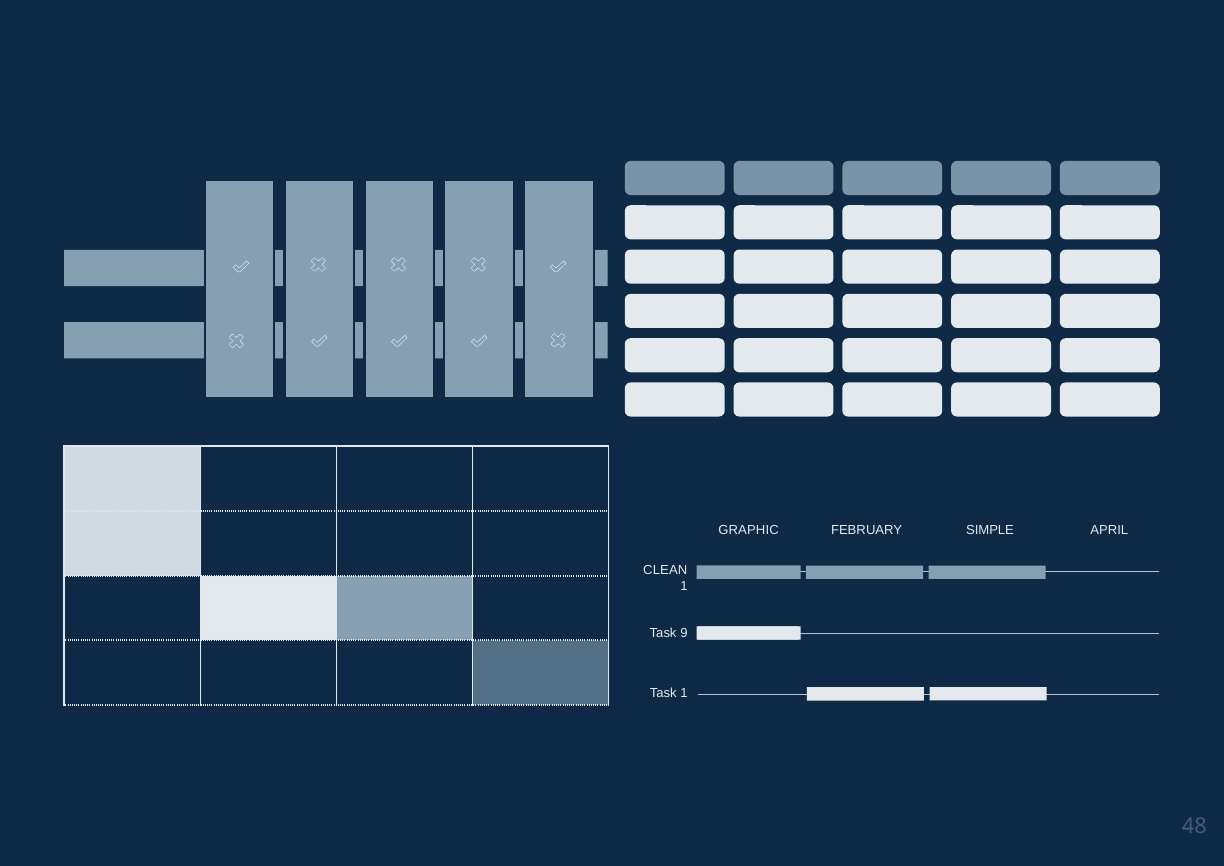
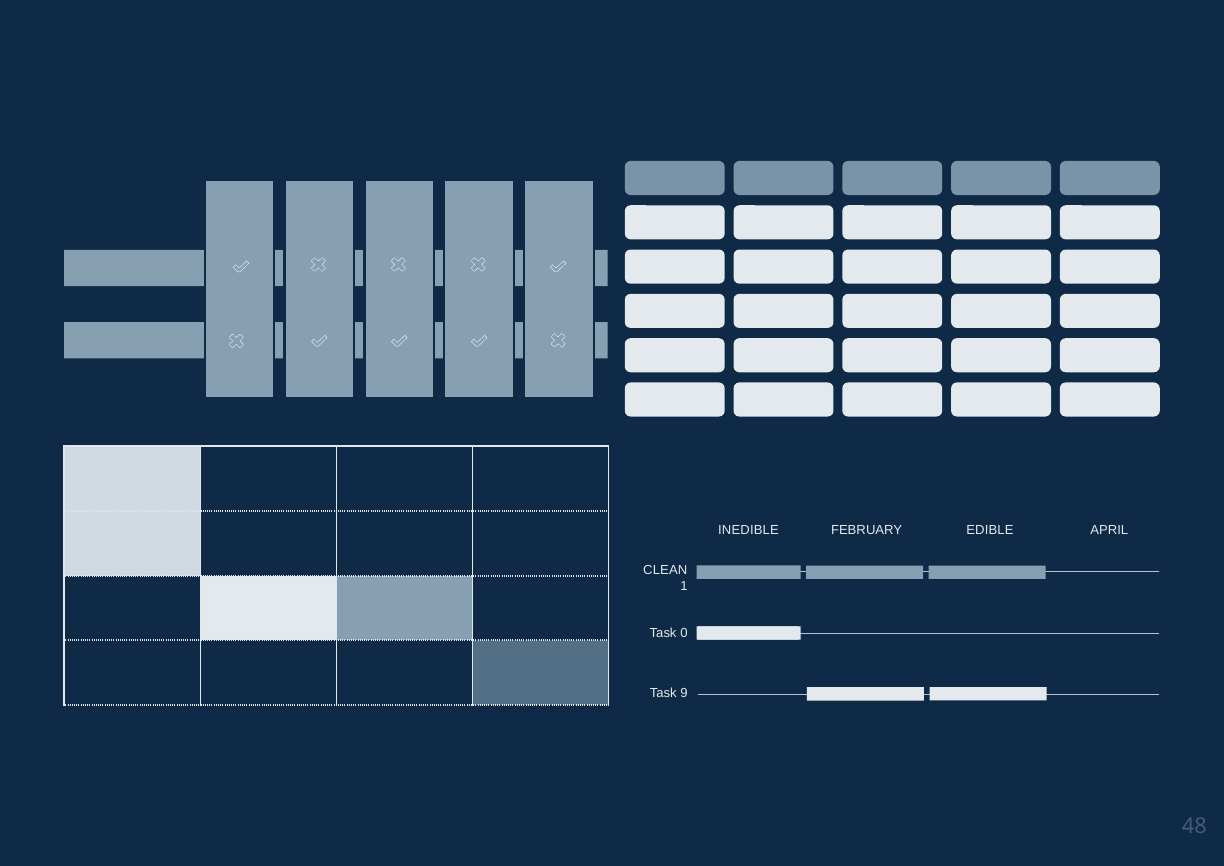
GRAPHIC: GRAPHIC -> INEDIBLE
SIMPLE: SIMPLE -> EDIBLE
9: 9 -> 0
Task 1: 1 -> 9
